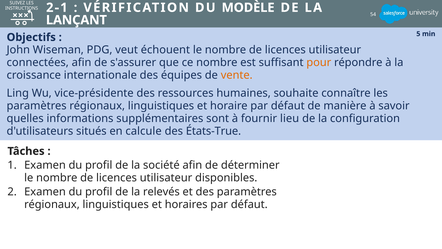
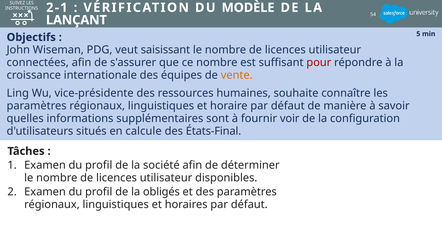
échouent: échouent -> saisissant
pour colour: orange -> red
lieu: lieu -> voir
États-True: États-True -> États-Final
relevés: relevés -> obligés
